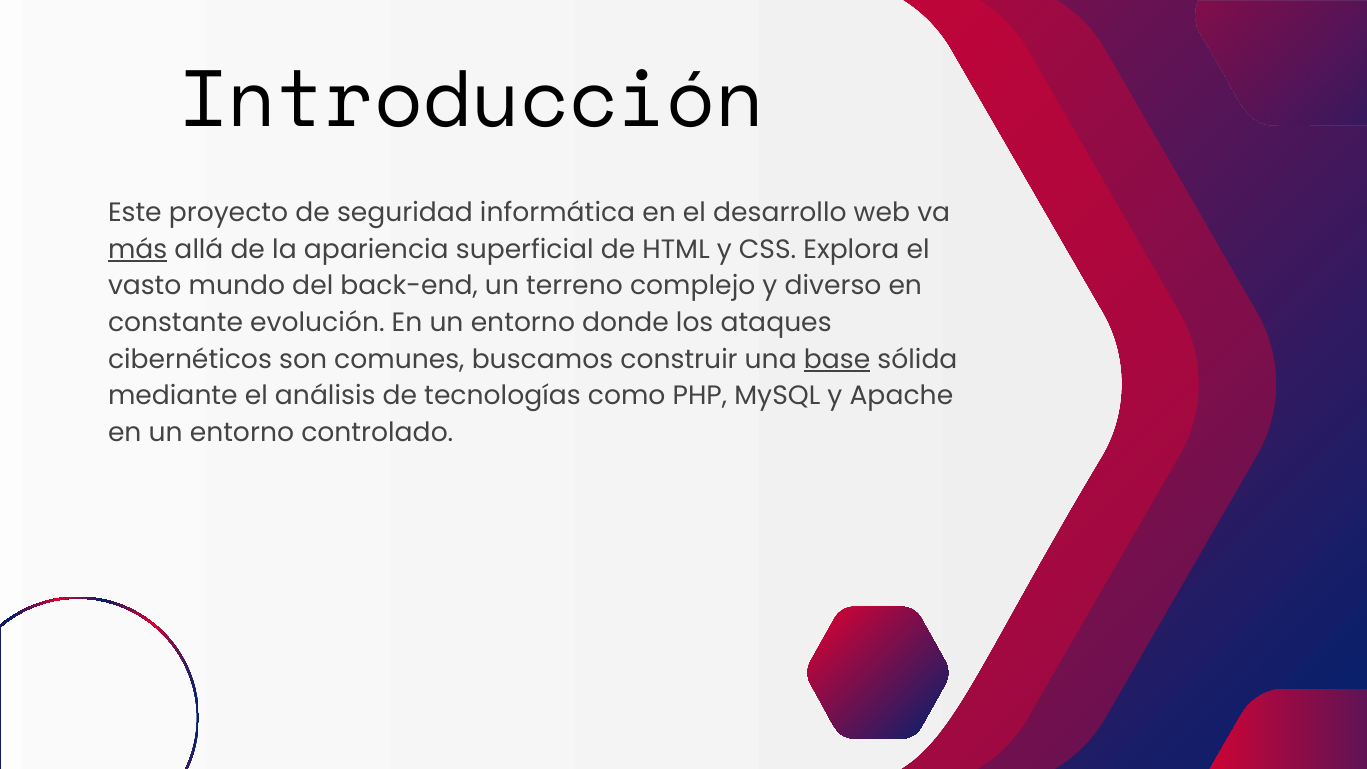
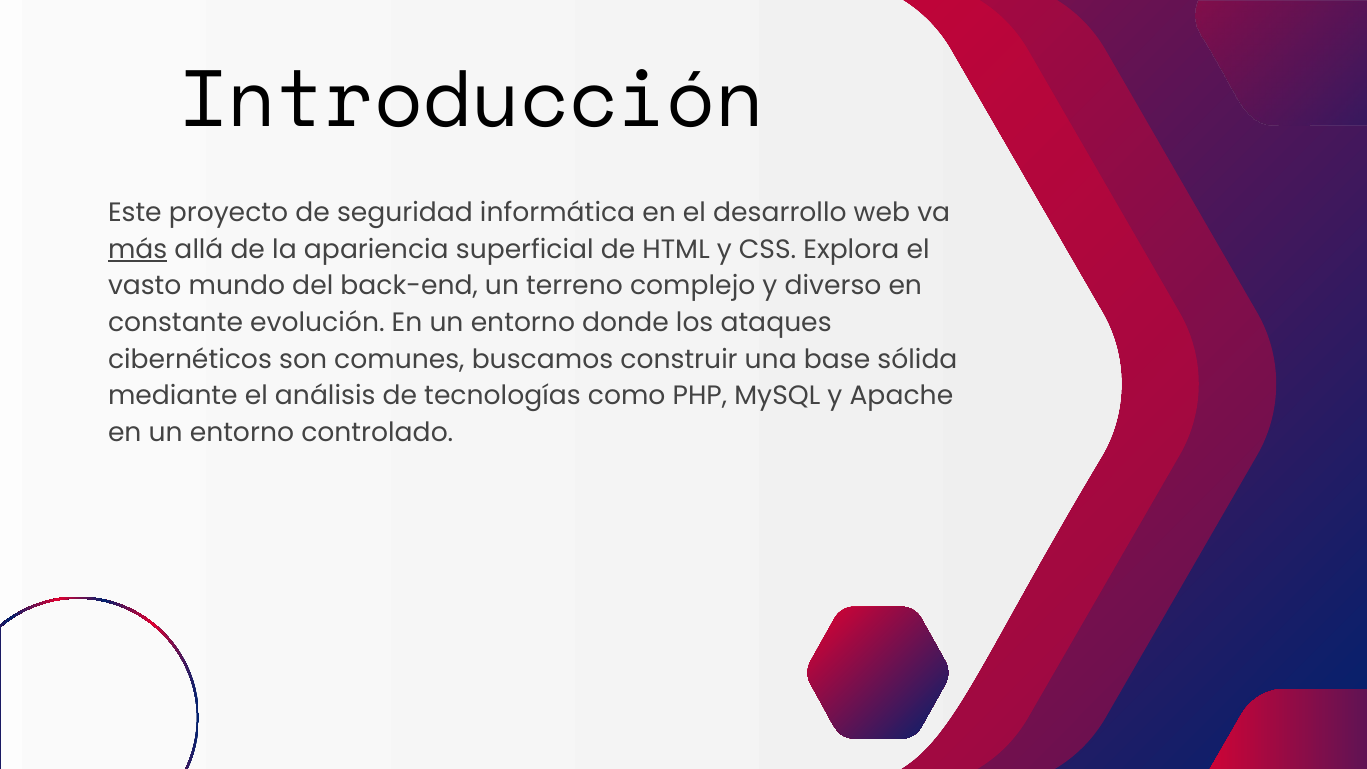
base underline: present -> none
